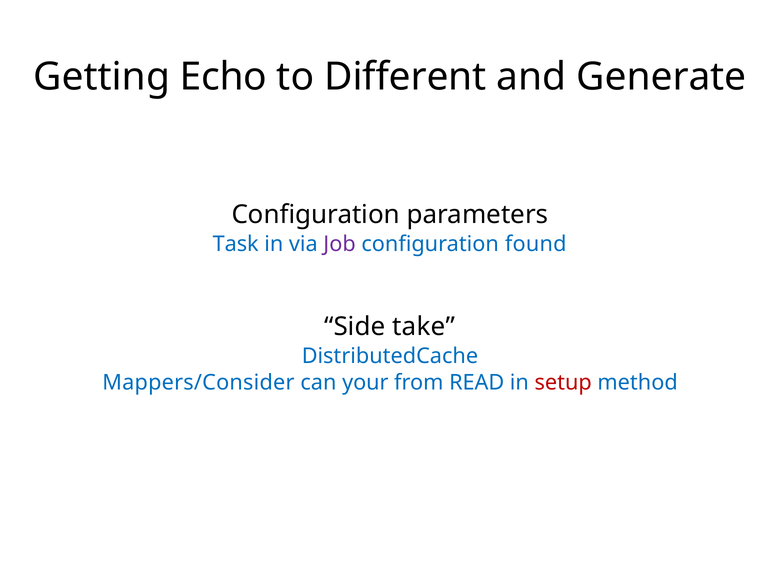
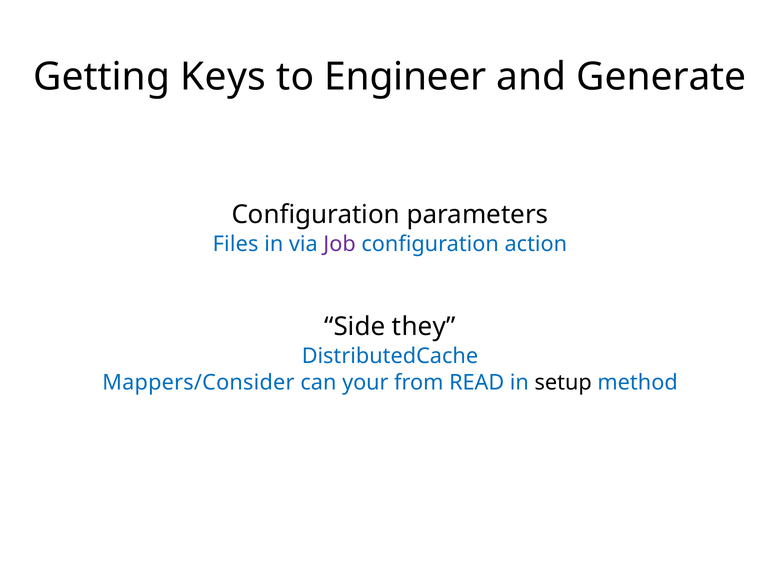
Echo: Echo -> Keys
Different: Different -> Engineer
Task: Task -> Files
found: found -> action
take: take -> they
setup colour: red -> black
